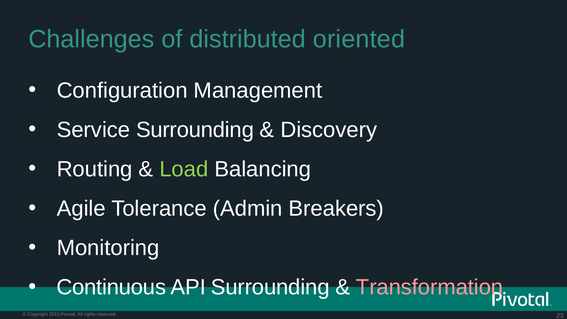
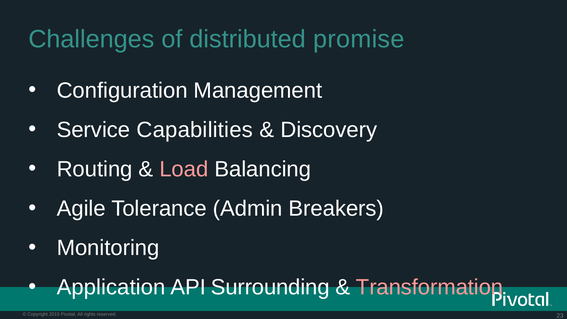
oriented: oriented -> promise
Service Surrounding: Surrounding -> Capabilities
Load colour: light green -> pink
Continuous: Continuous -> Application
